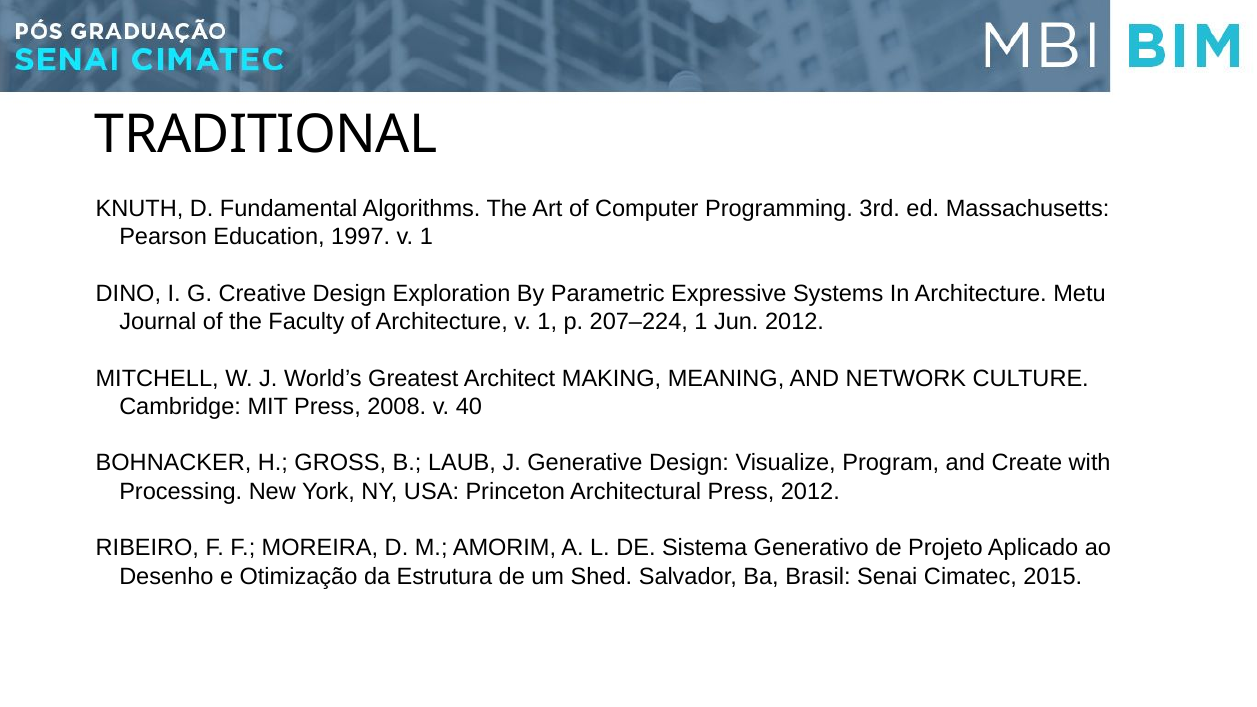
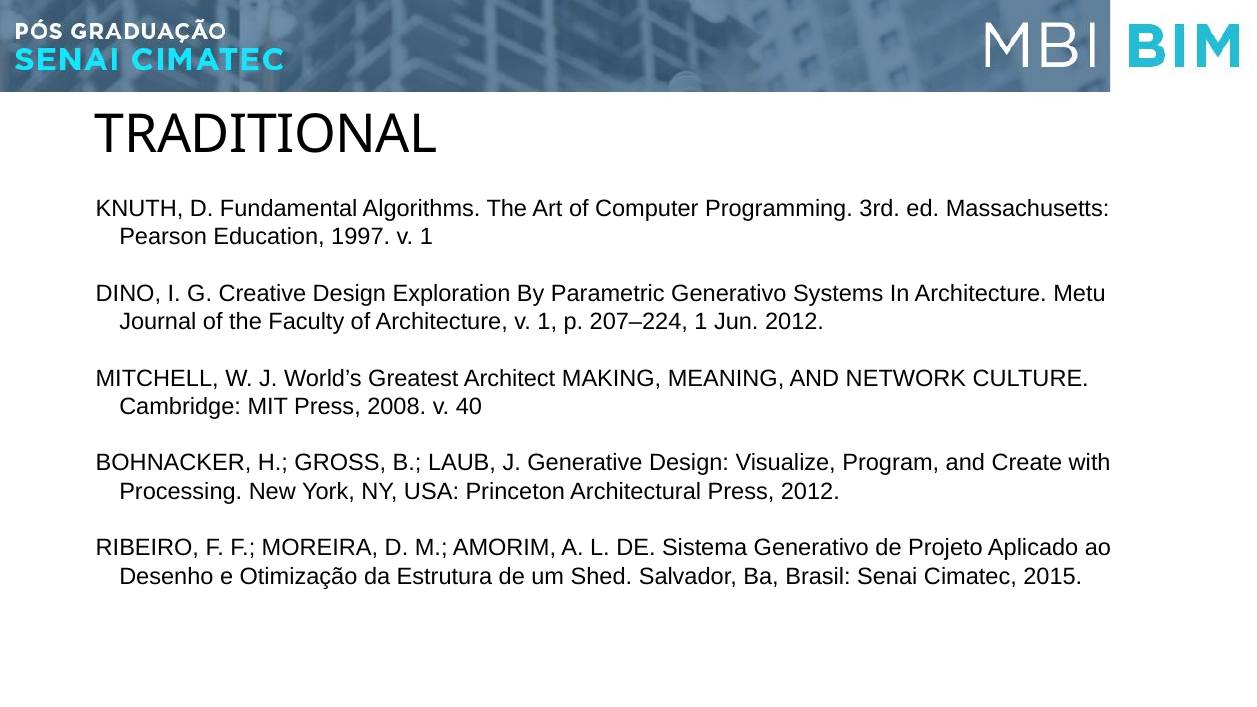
Parametric Expressive: Expressive -> Generativo
